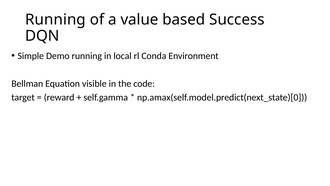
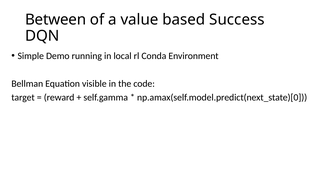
Running at (55, 20): Running -> Between
